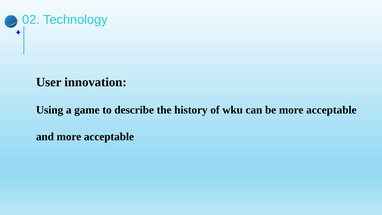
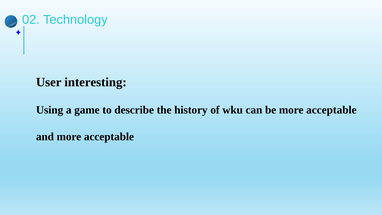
innovation: innovation -> interesting
